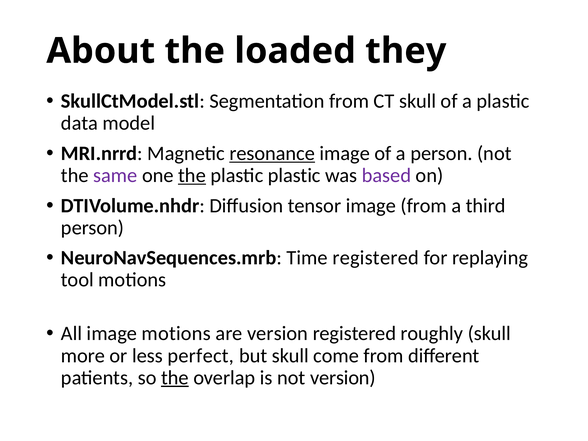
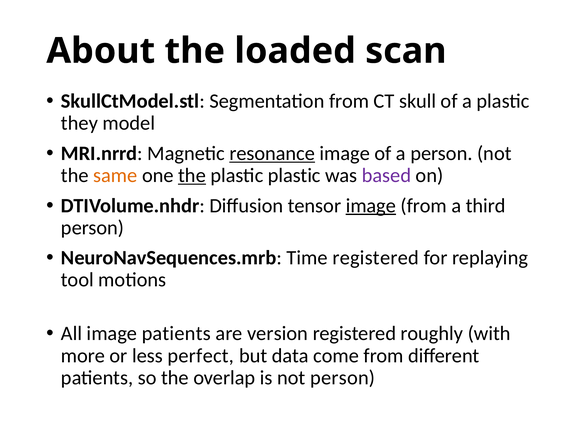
they: they -> scan
data: data -> they
same colour: purple -> orange
image at (371, 206) underline: none -> present
image motions: motions -> patients
roughly skull: skull -> with
but skull: skull -> data
the at (175, 378) underline: present -> none
not version: version -> person
